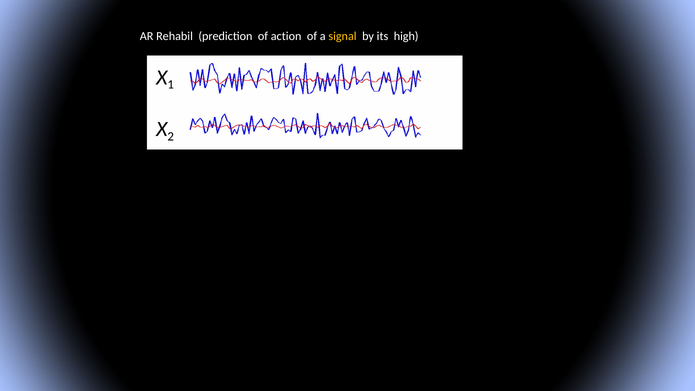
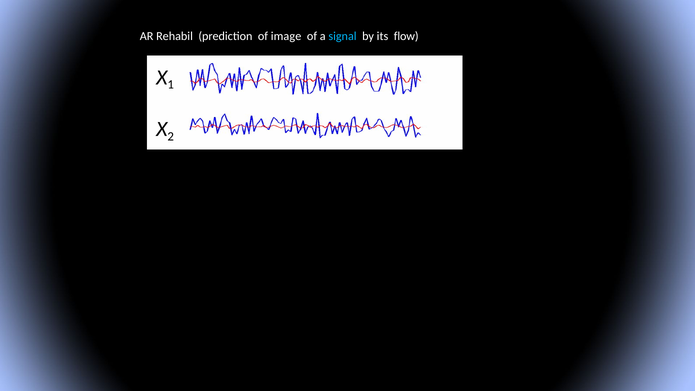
action: action -> image
signal colour: yellow -> light blue
high: high -> flow
